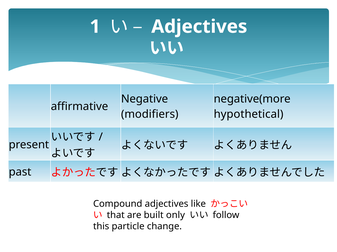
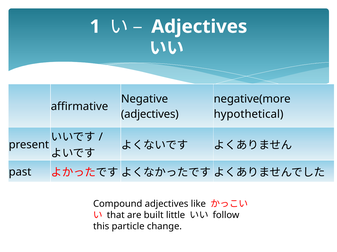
modifiers at (150, 114): modifiers -> adjectives
only: only -> little
